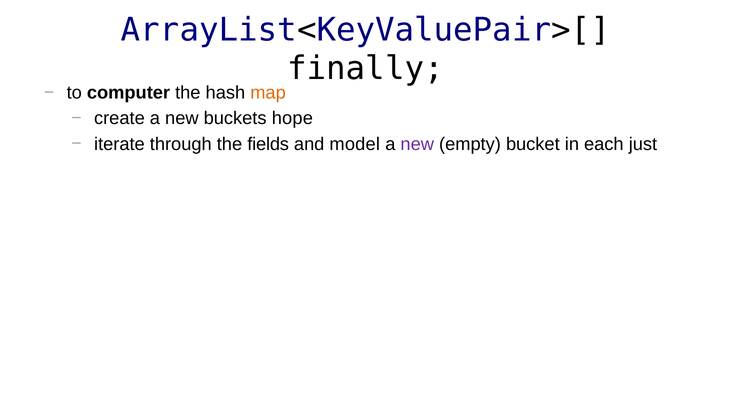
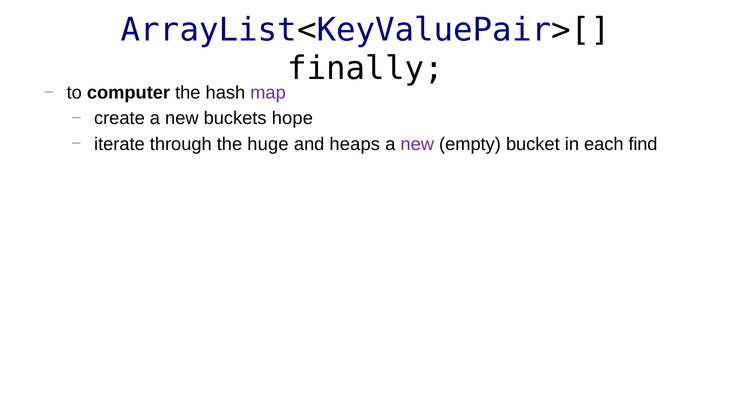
map colour: orange -> purple
fields: fields -> huge
model: model -> heaps
just: just -> find
